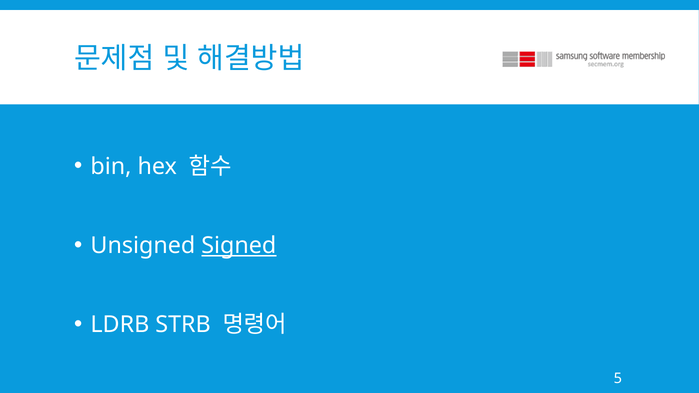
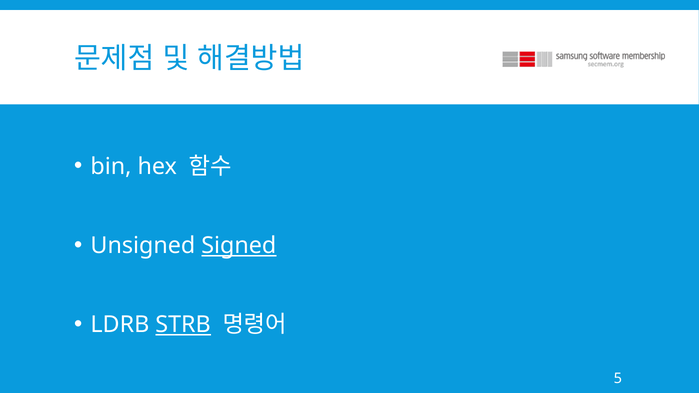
STRB underline: none -> present
